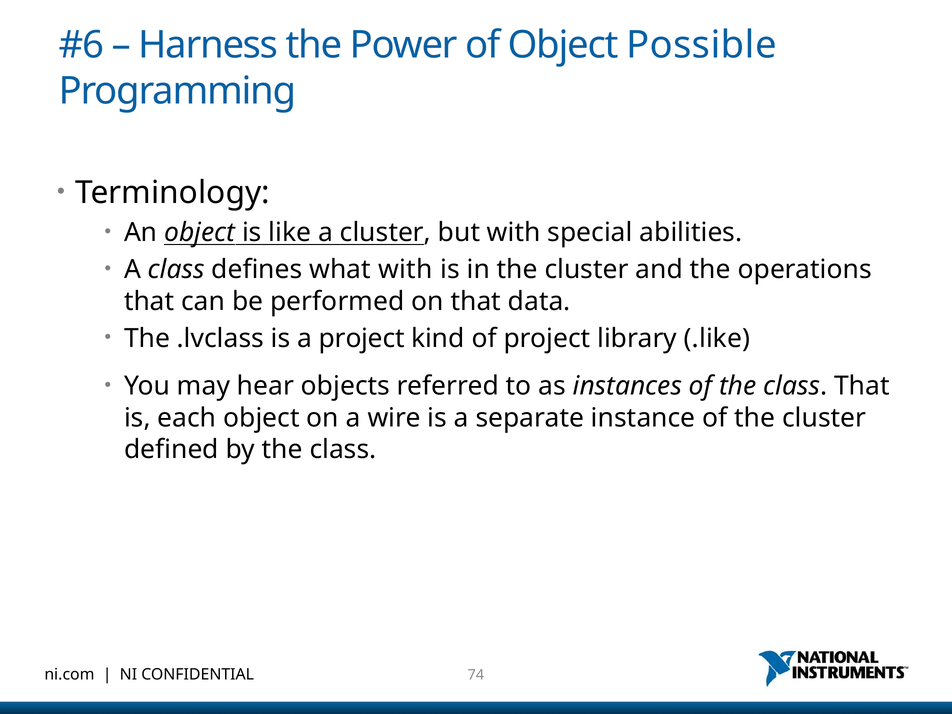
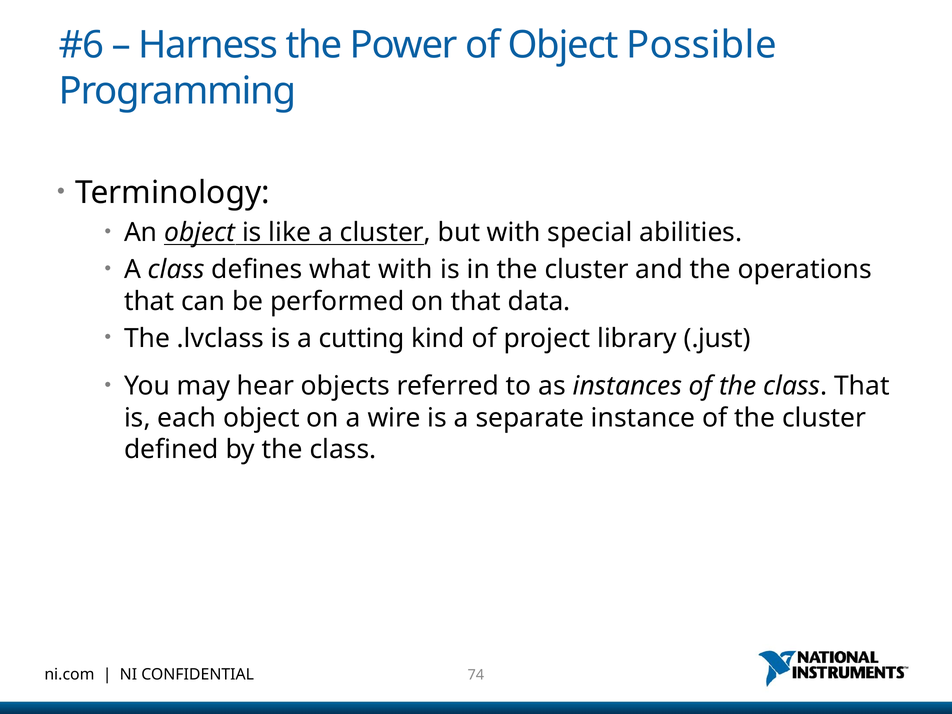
a project: project -> cutting
.like: .like -> .just
